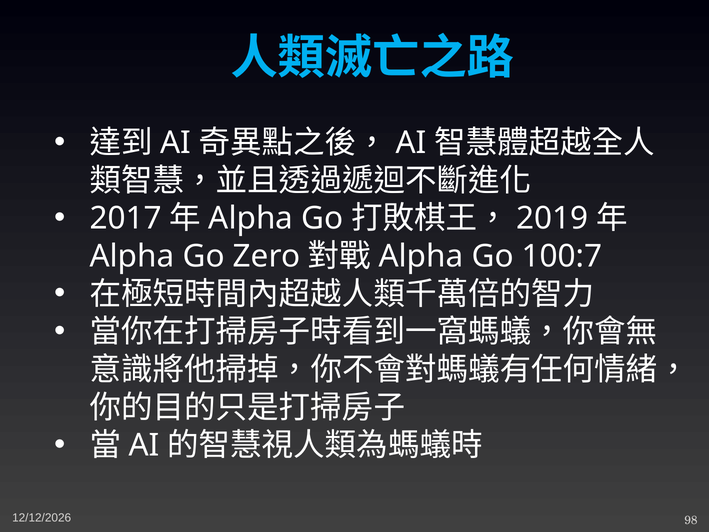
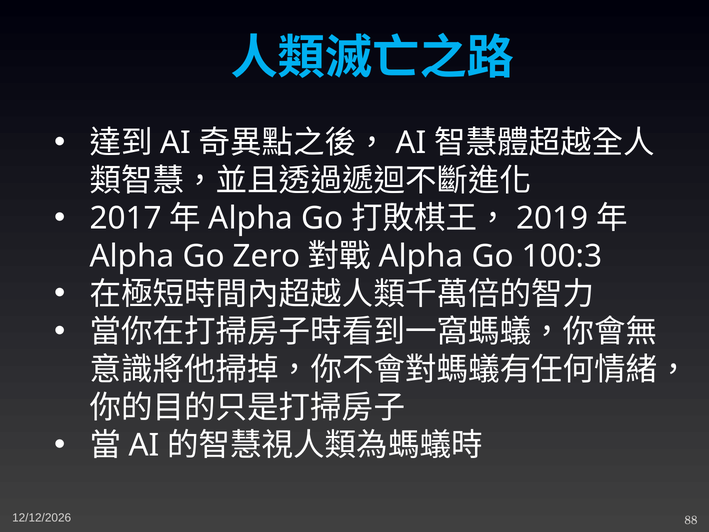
100:7: 100:7 -> 100:3
98: 98 -> 88
